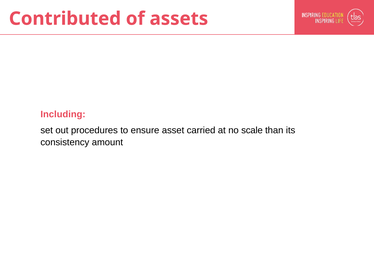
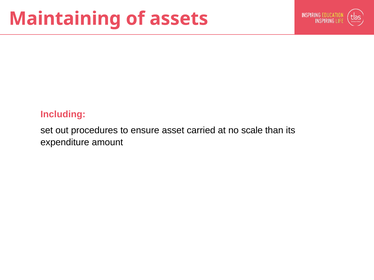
Contributed: Contributed -> Maintaining
consistency: consistency -> expenditure
